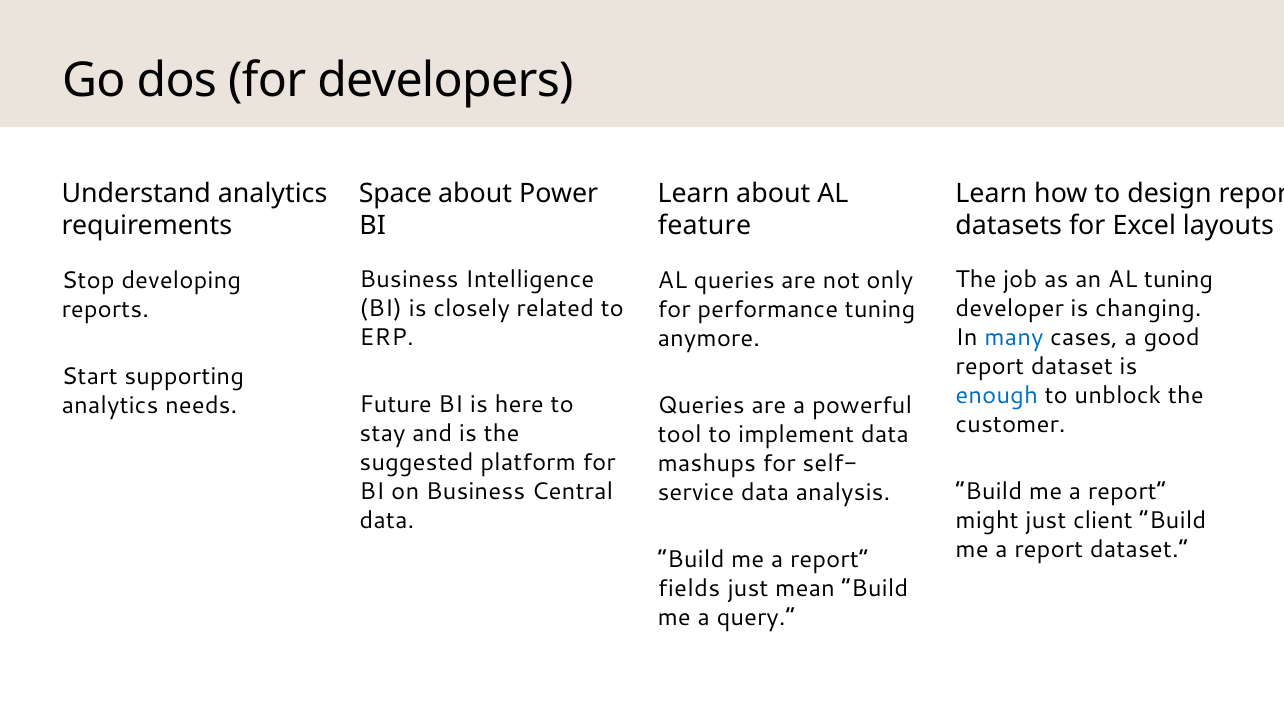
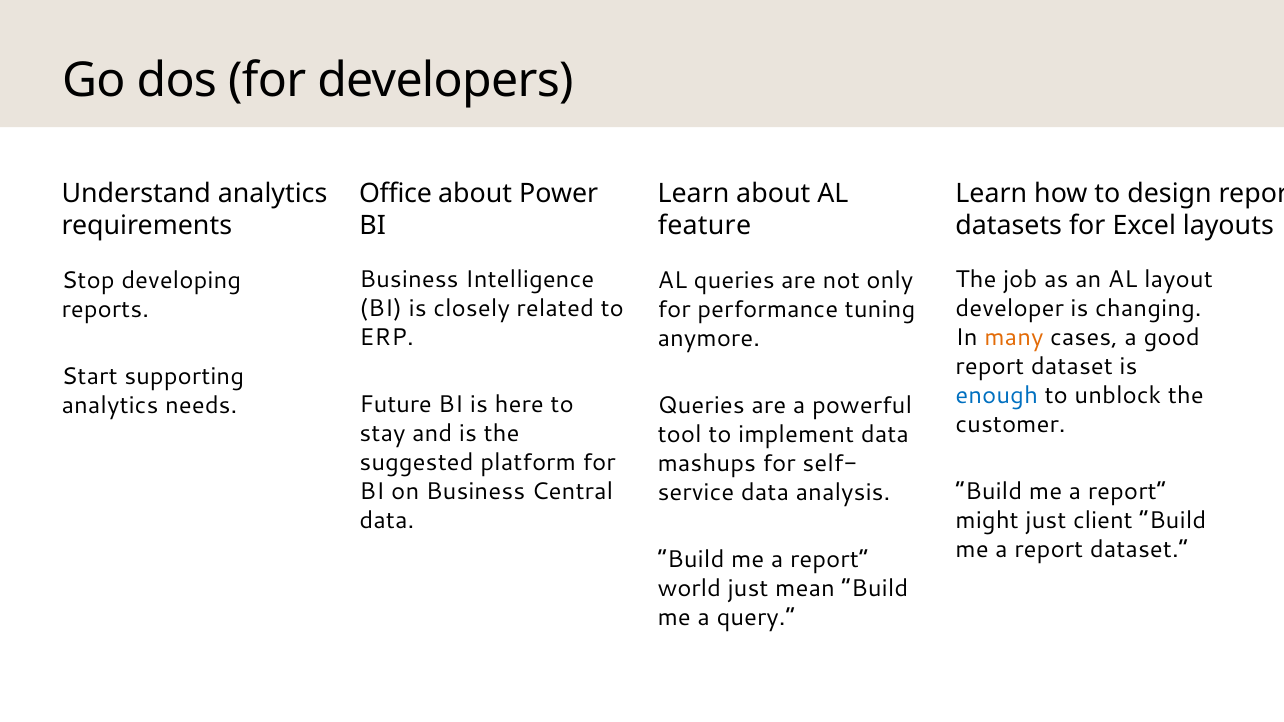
Space: Space -> Office
AL tuning: tuning -> layout
many colour: blue -> orange
fields: fields -> world
